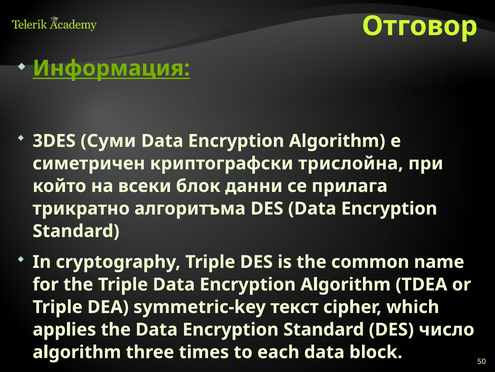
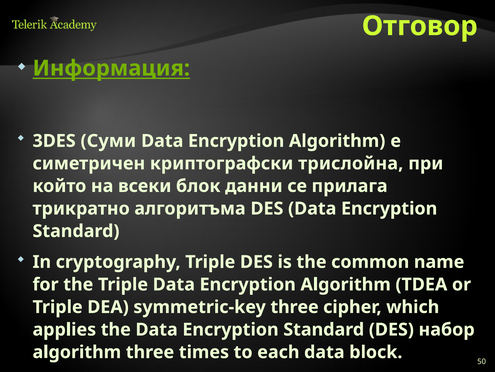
symmetric-key текст: текст -> three
число: число -> набор
